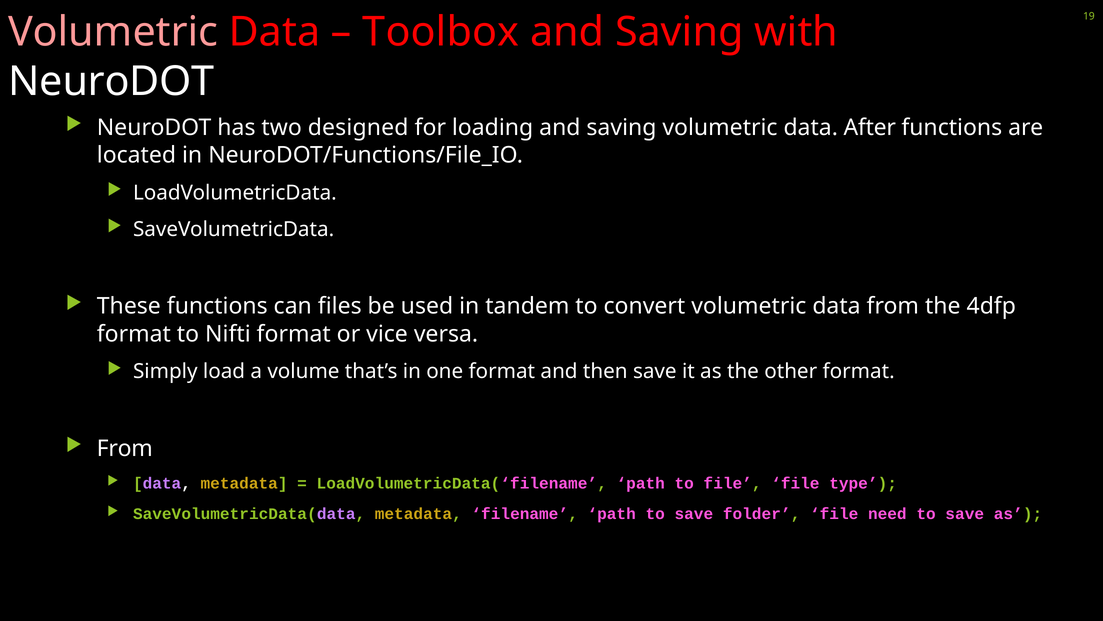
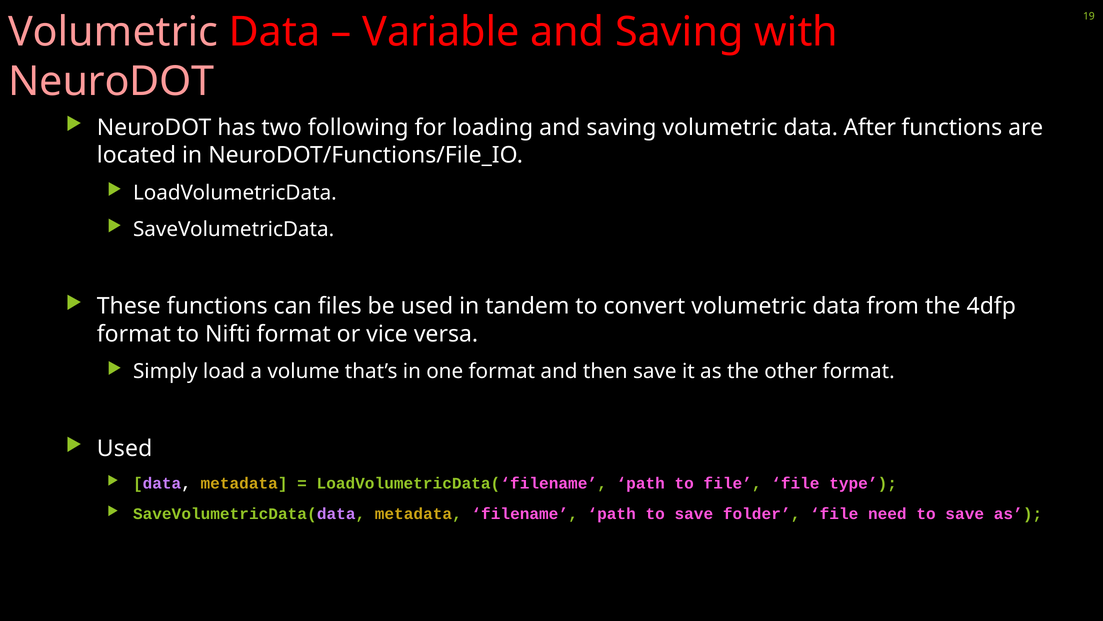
Toolbox: Toolbox -> Variable
NeuroDOT at (111, 81) colour: white -> pink
designed: designed -> following
From at (125, 448): From -> Used
